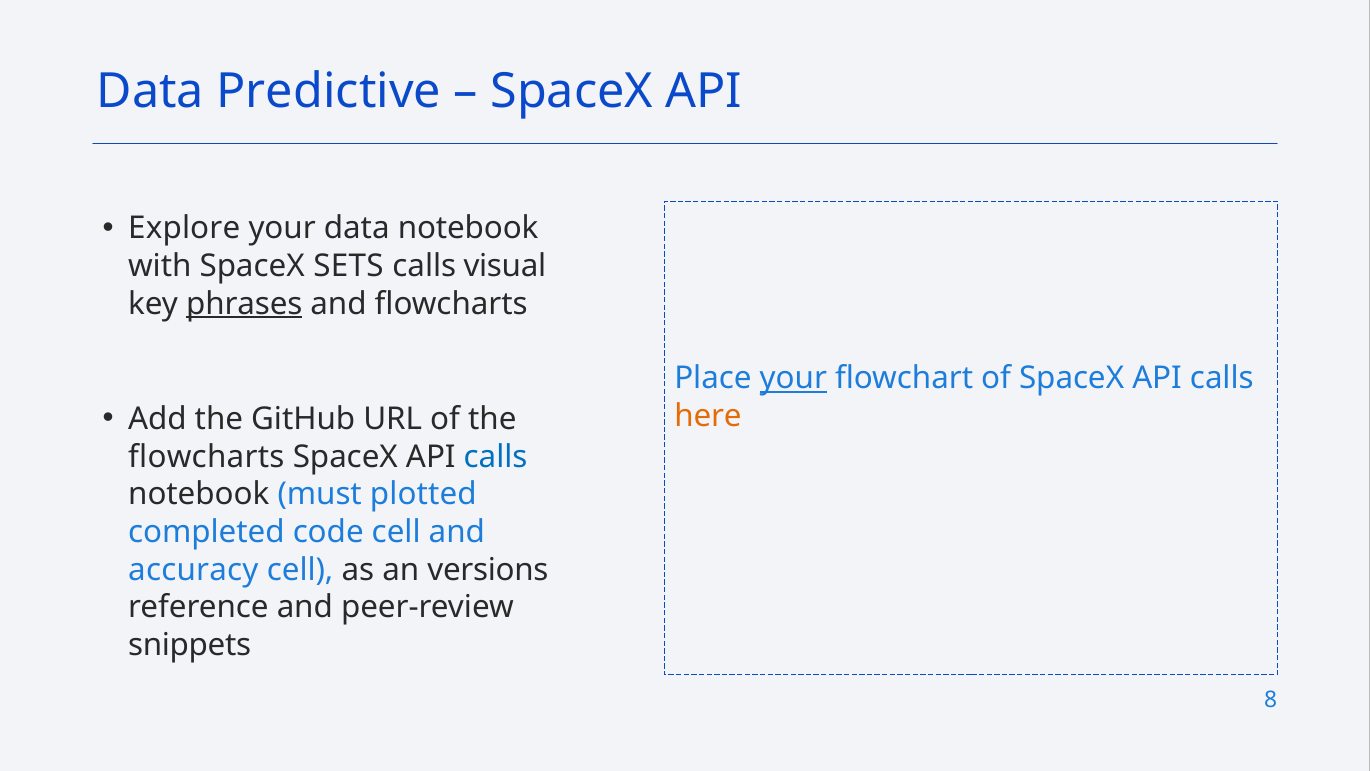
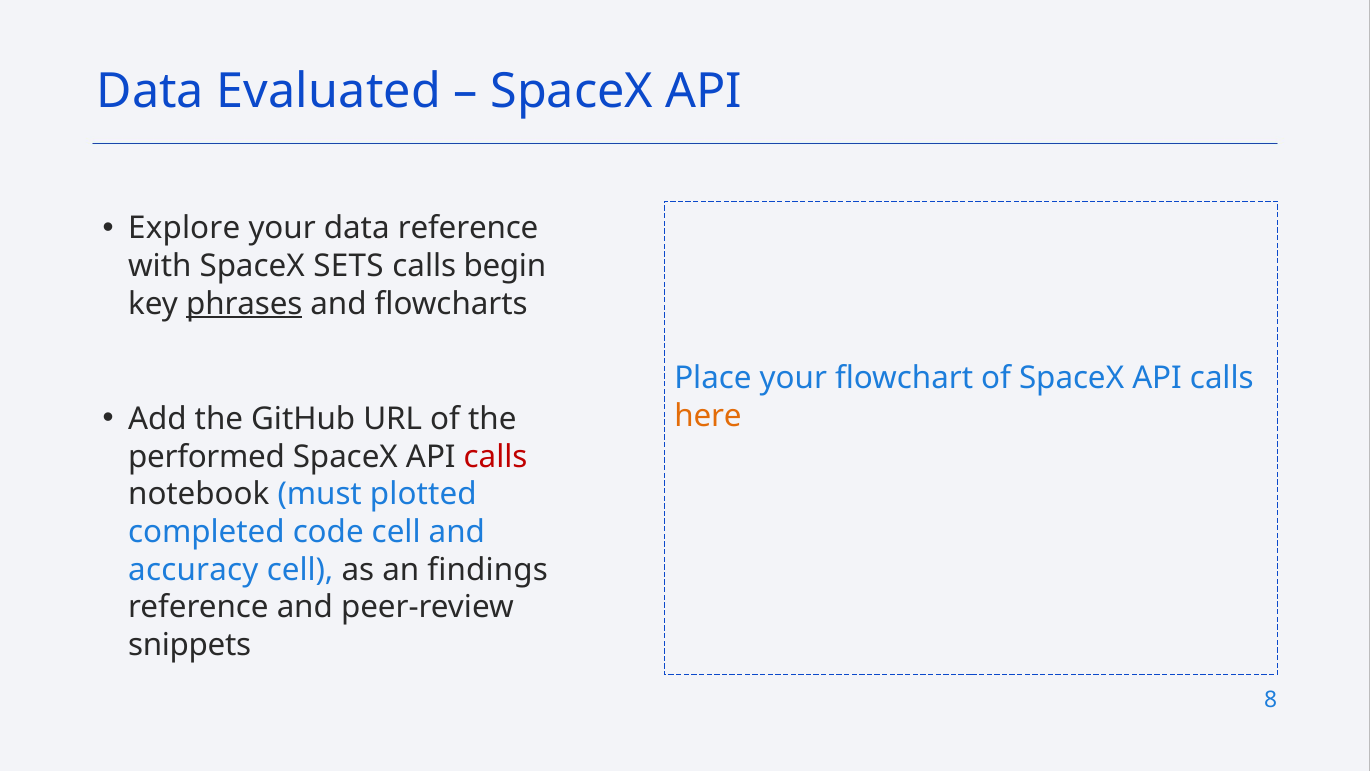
Predictive: Predictive -> Evaluated
data notebook: notebook -> reference
visual: visual -> begin
your at (793, 378) underline: present -> none
flowcharts at (206, 457): flowcharts -> performed
calls at (496, 457) colour: blue -> red
versions: versions -> findings
